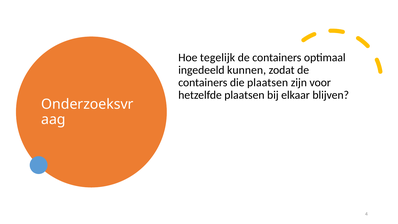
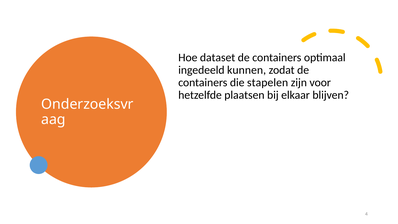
tegelijk: tegelijk -> dataset
die plaatsen: plaatsen -> stapelen
